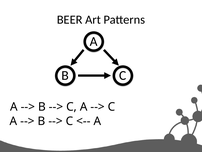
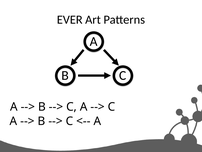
BEER: BEER -> EVER
